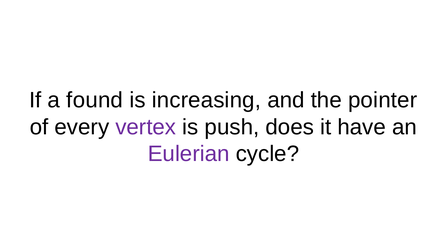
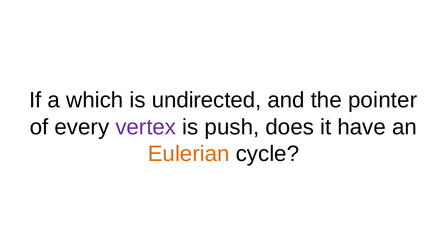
found: found -> which
increasing: increasing -> undirected
Eulerian colour: purple -> orange
